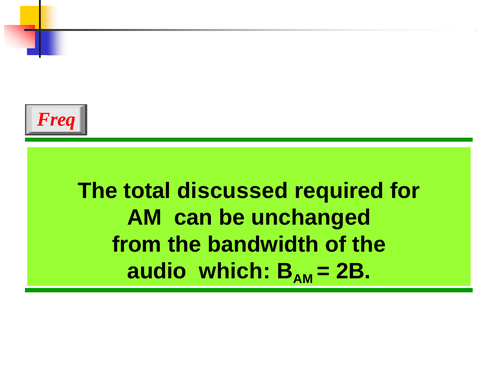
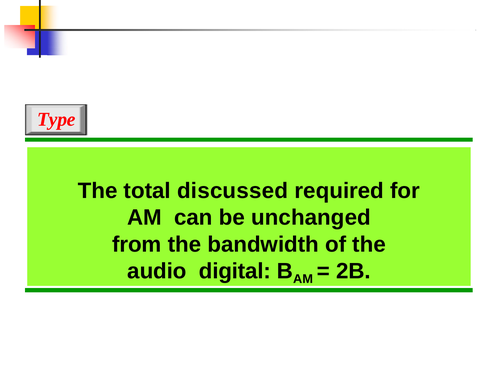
Freq: Freq -> Type
which: which -> digital
